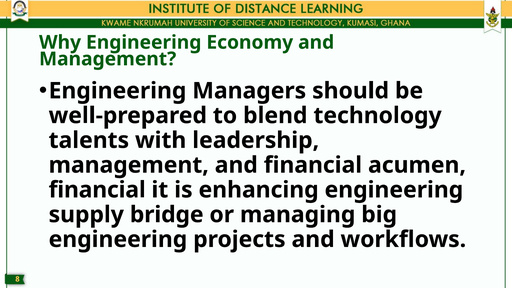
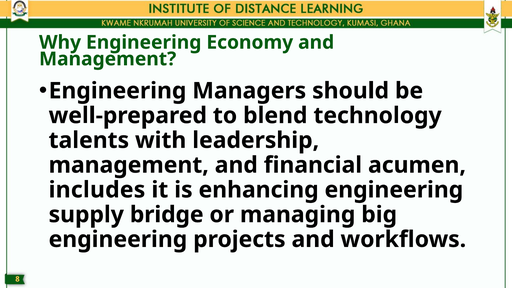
financial at (97, 190): financial -> includes
